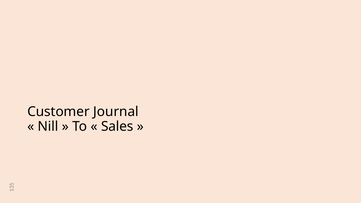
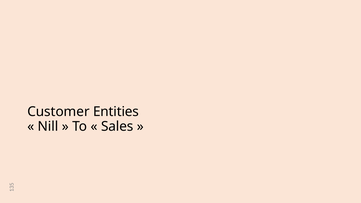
Journal: Journal -> Entities
